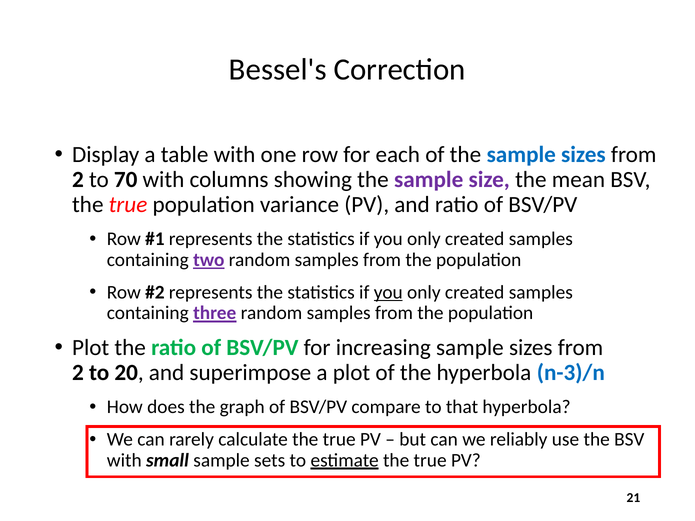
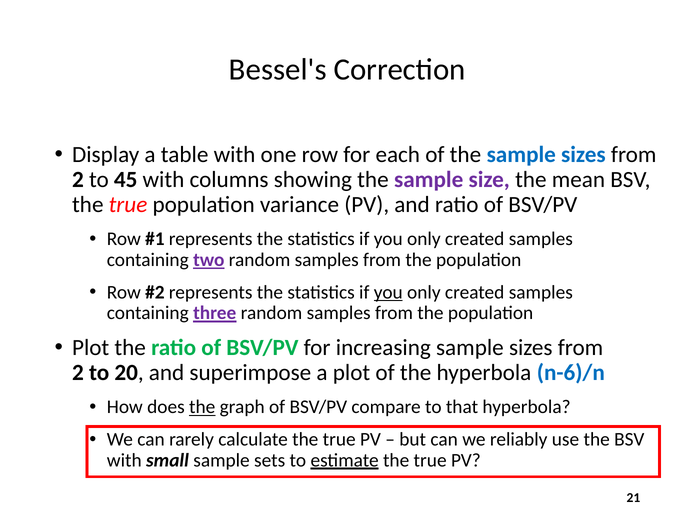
70: 70 -> 45
n-3)/n: n-3)/n -> n-6)/n
the at (202, 407) underline: none -> present
